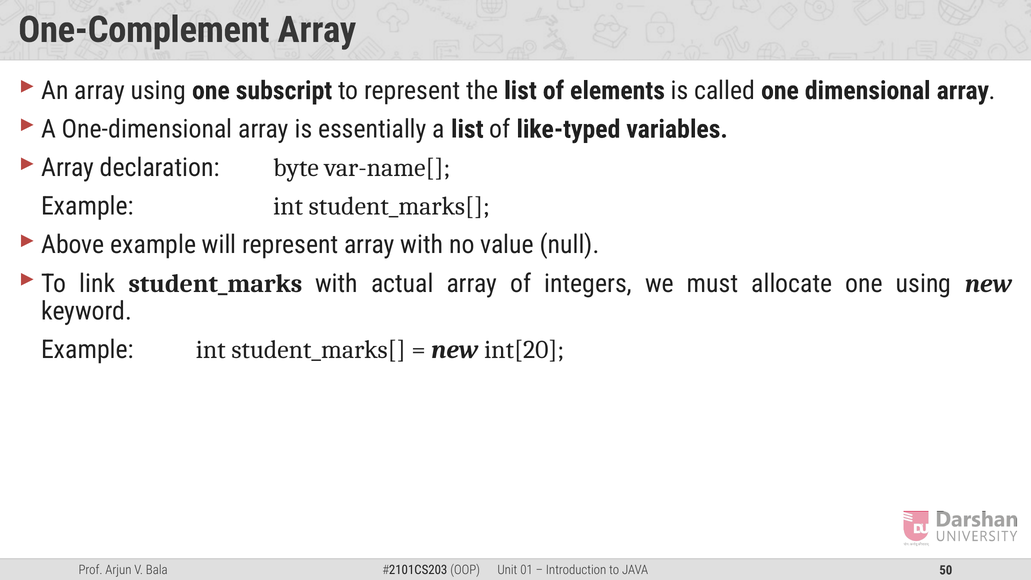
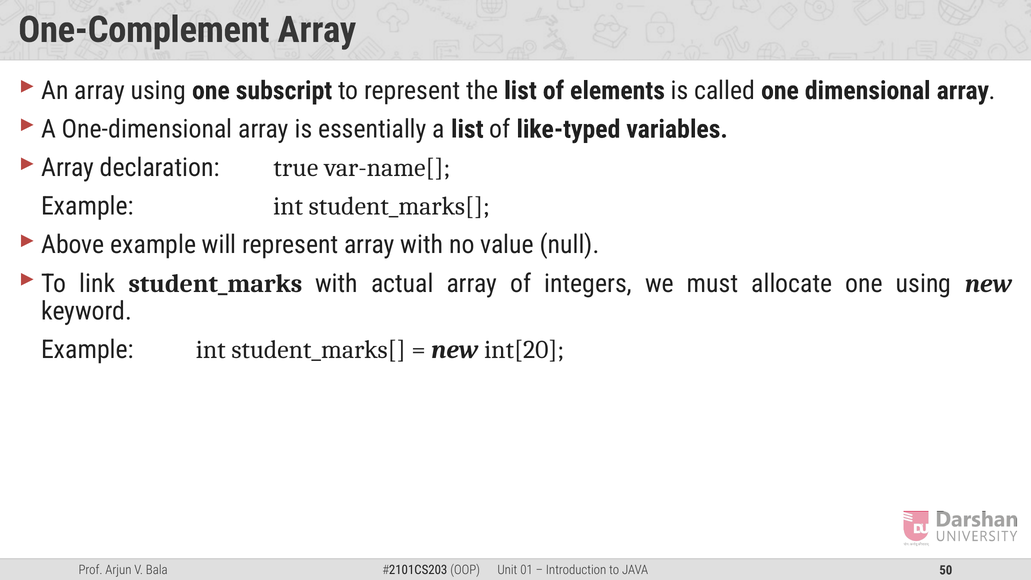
byte: byte -> true
